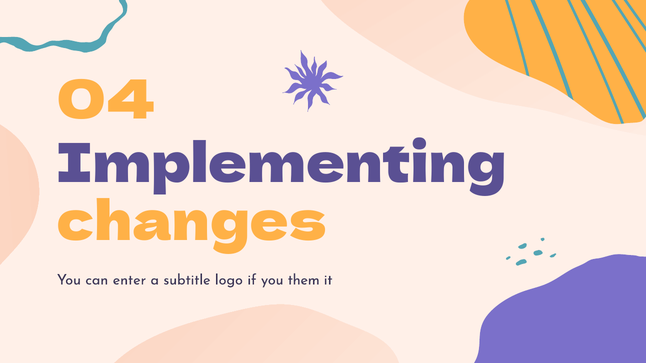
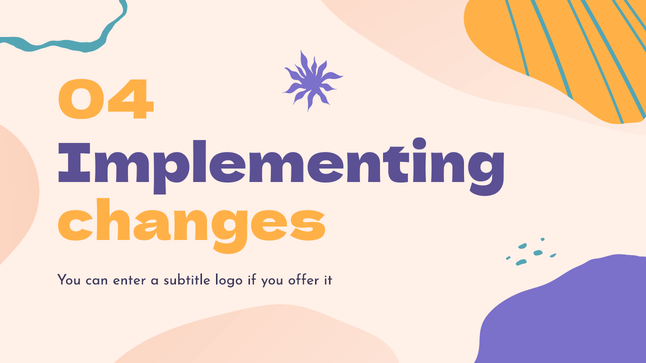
them: them -> offer
